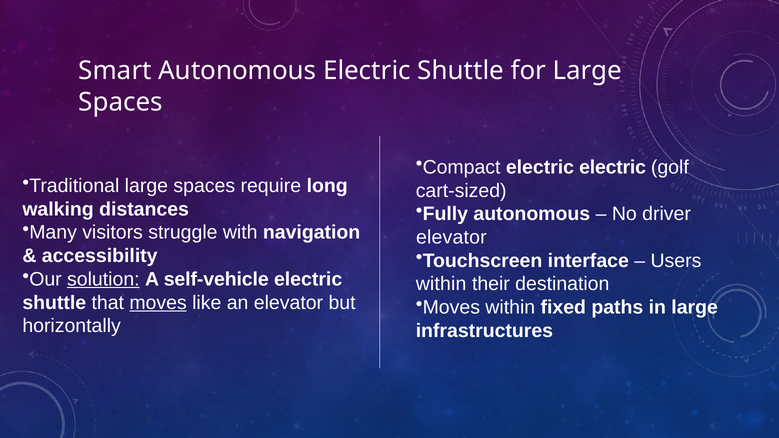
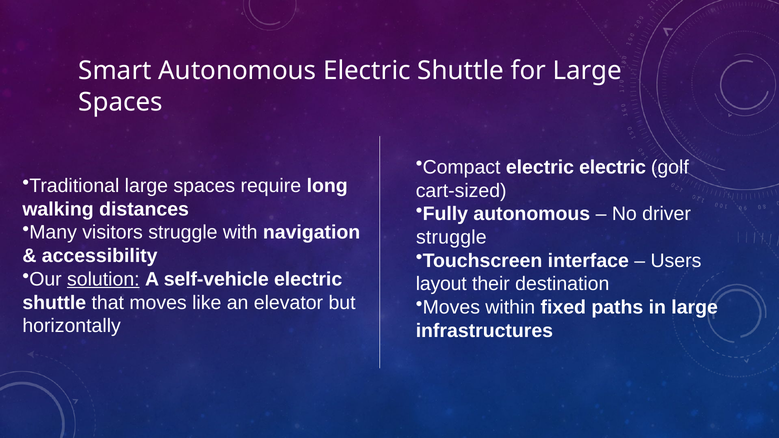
elevator at (451, 237): elevator -> struggle
within at (441, 284): within -> layout
moves at (158, 303) underline: present -> none
